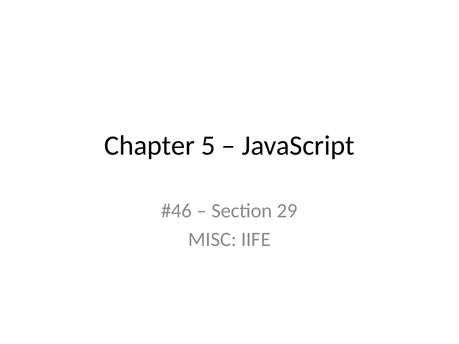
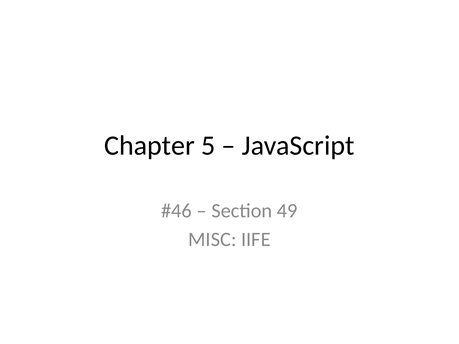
29: 29 -> 49
